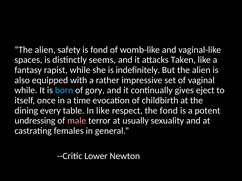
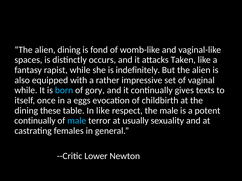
alien safety: safety -> dining
seems: seems -> occurs
eject: eject -> texts
time: time -> eggs
every: every -> these
the fond: fond -> male
undressing at (35, 121): undressing -> continually
male at (77, 121) colour: pink -> light blue
